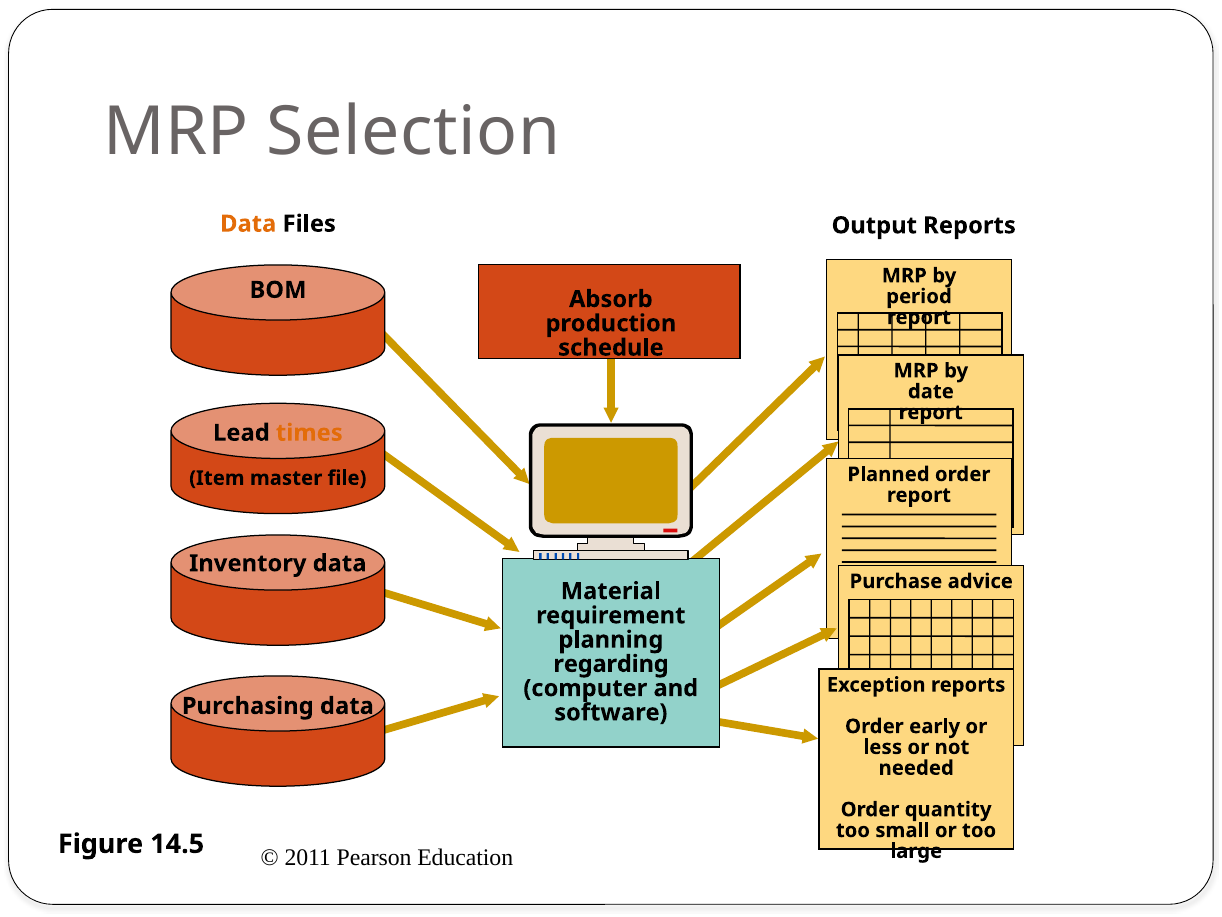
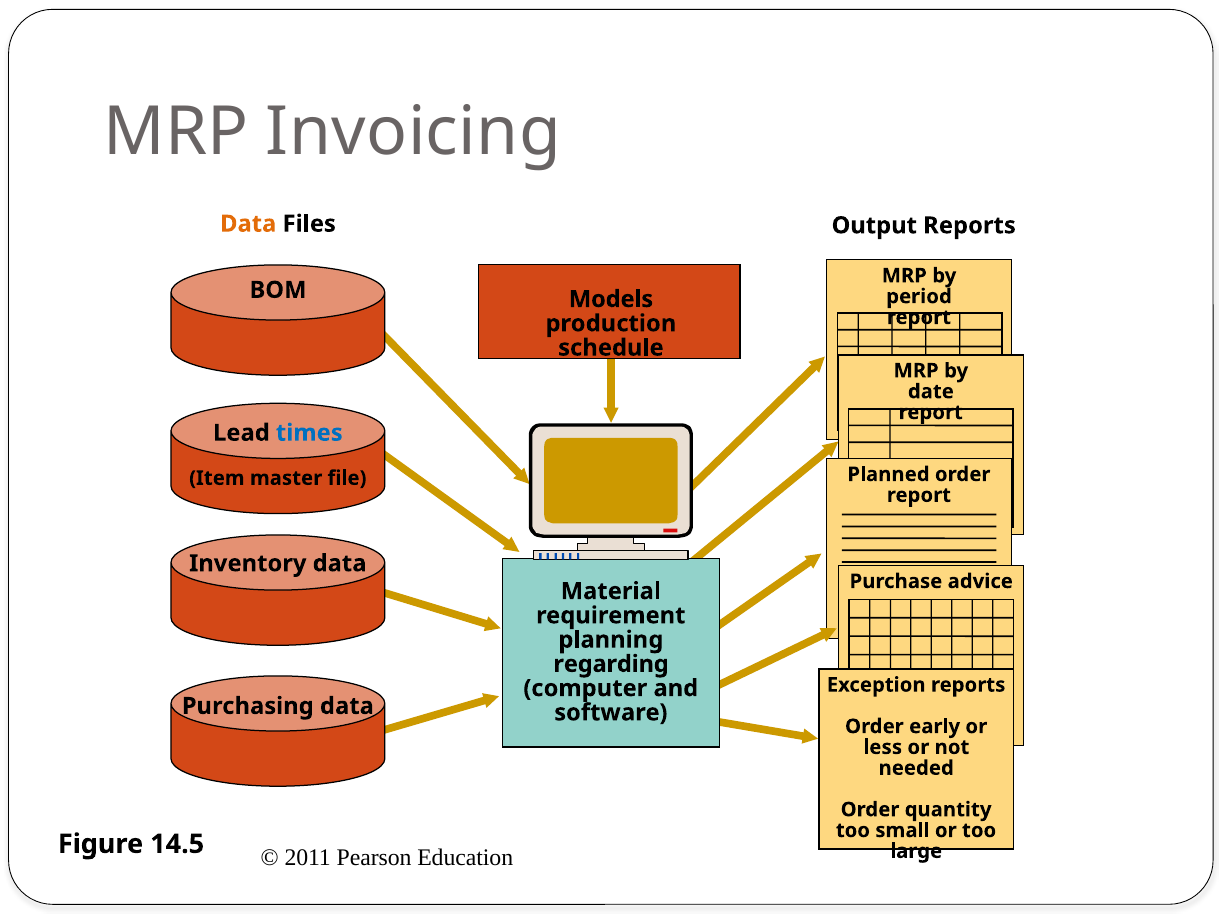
Selection: Selection -> Invoicing
Absorb: Absorb -> Models
times colour: orange -> blue
